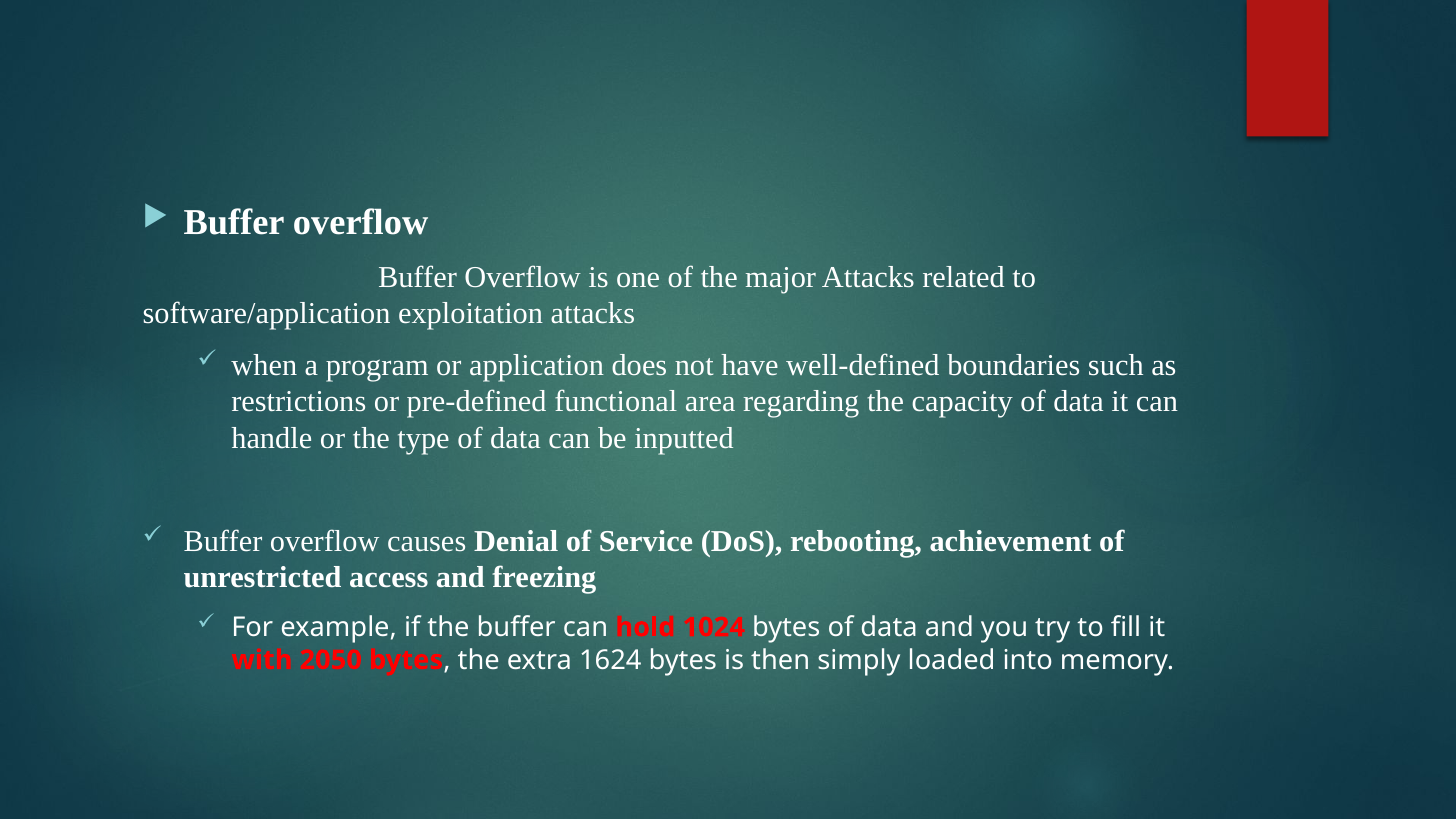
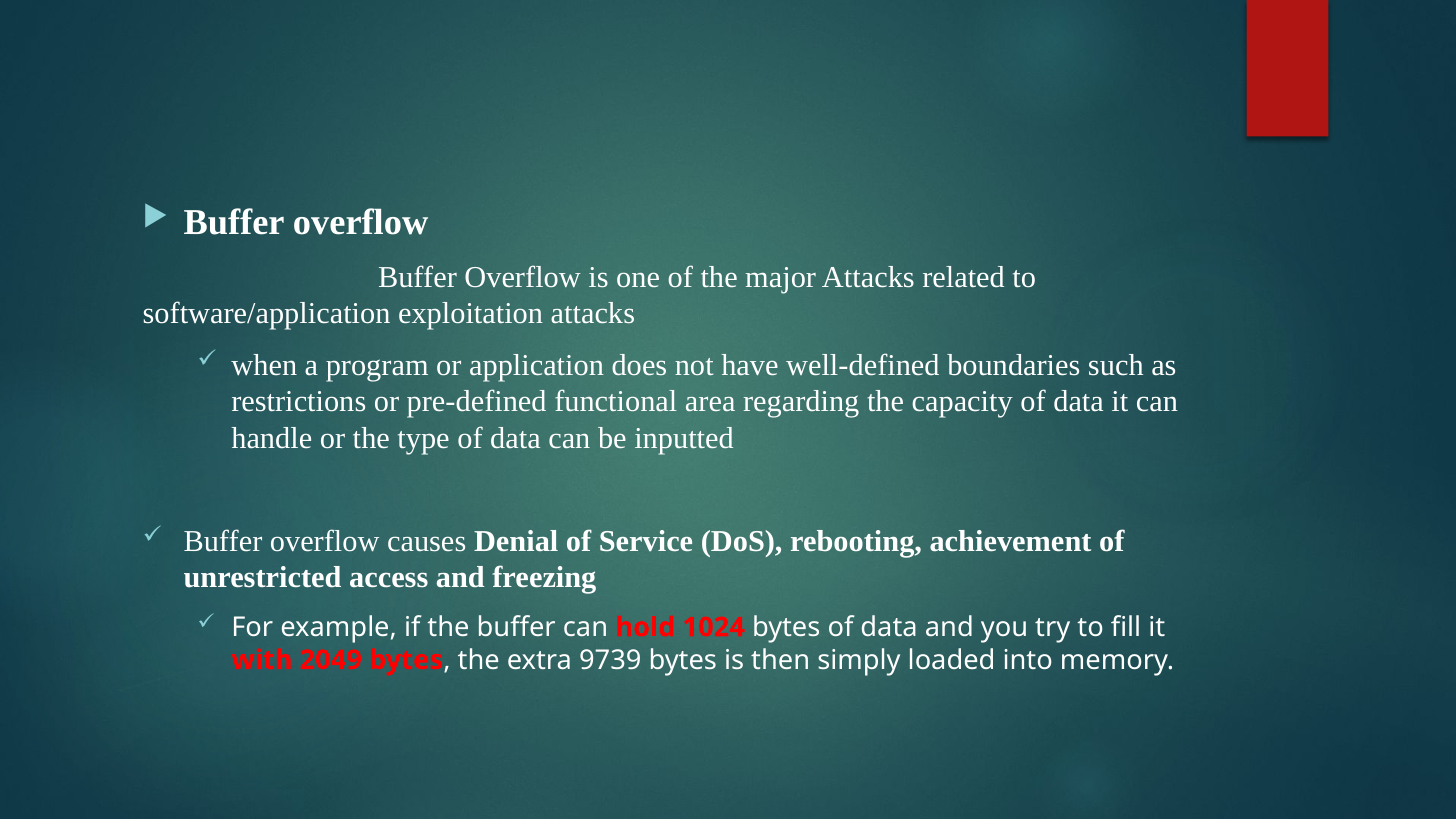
2050: 2050 -> 2049
1624: 1624 -> 9739
